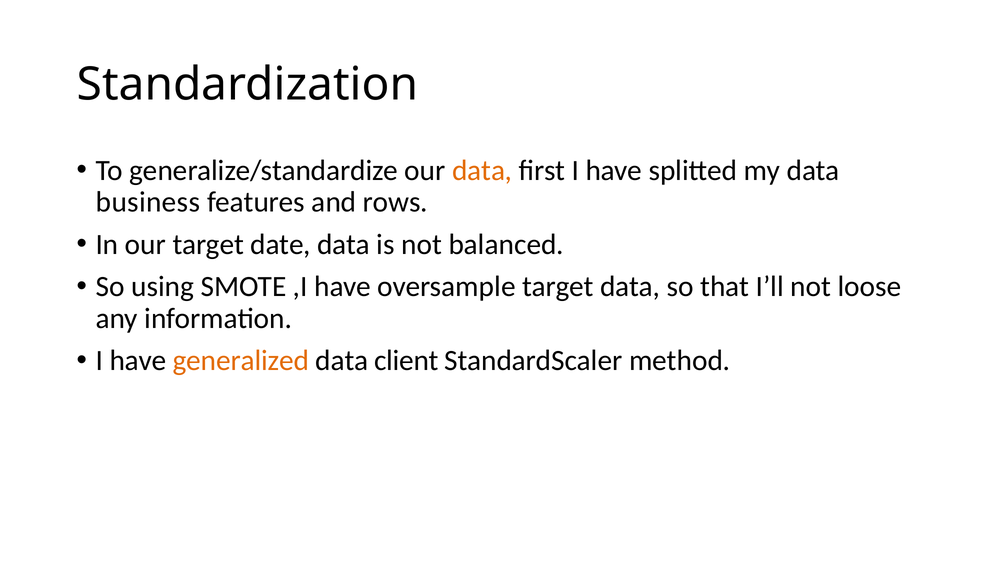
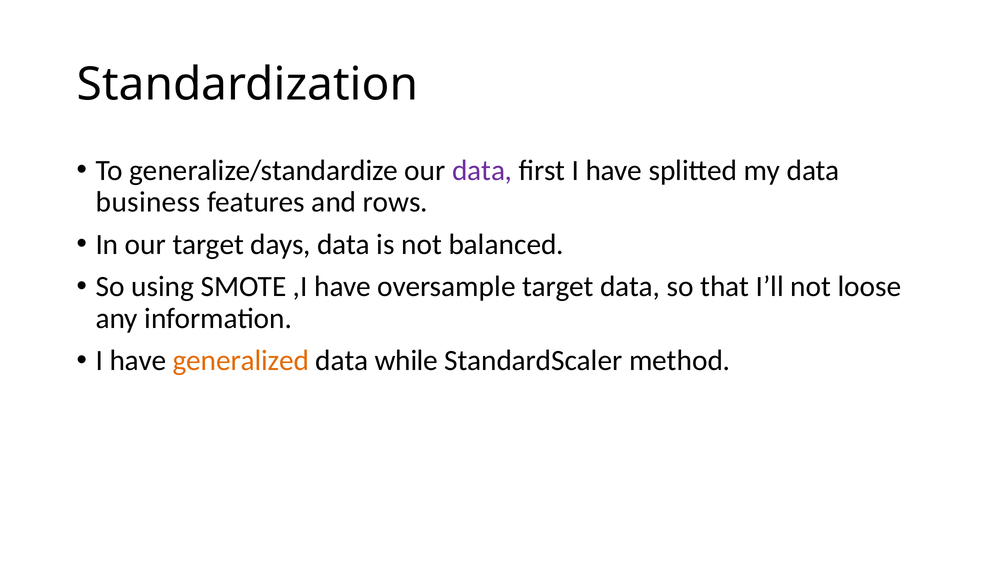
data at (482, 170) colour: orange -> purple
date: date -> days
client: client -> while
